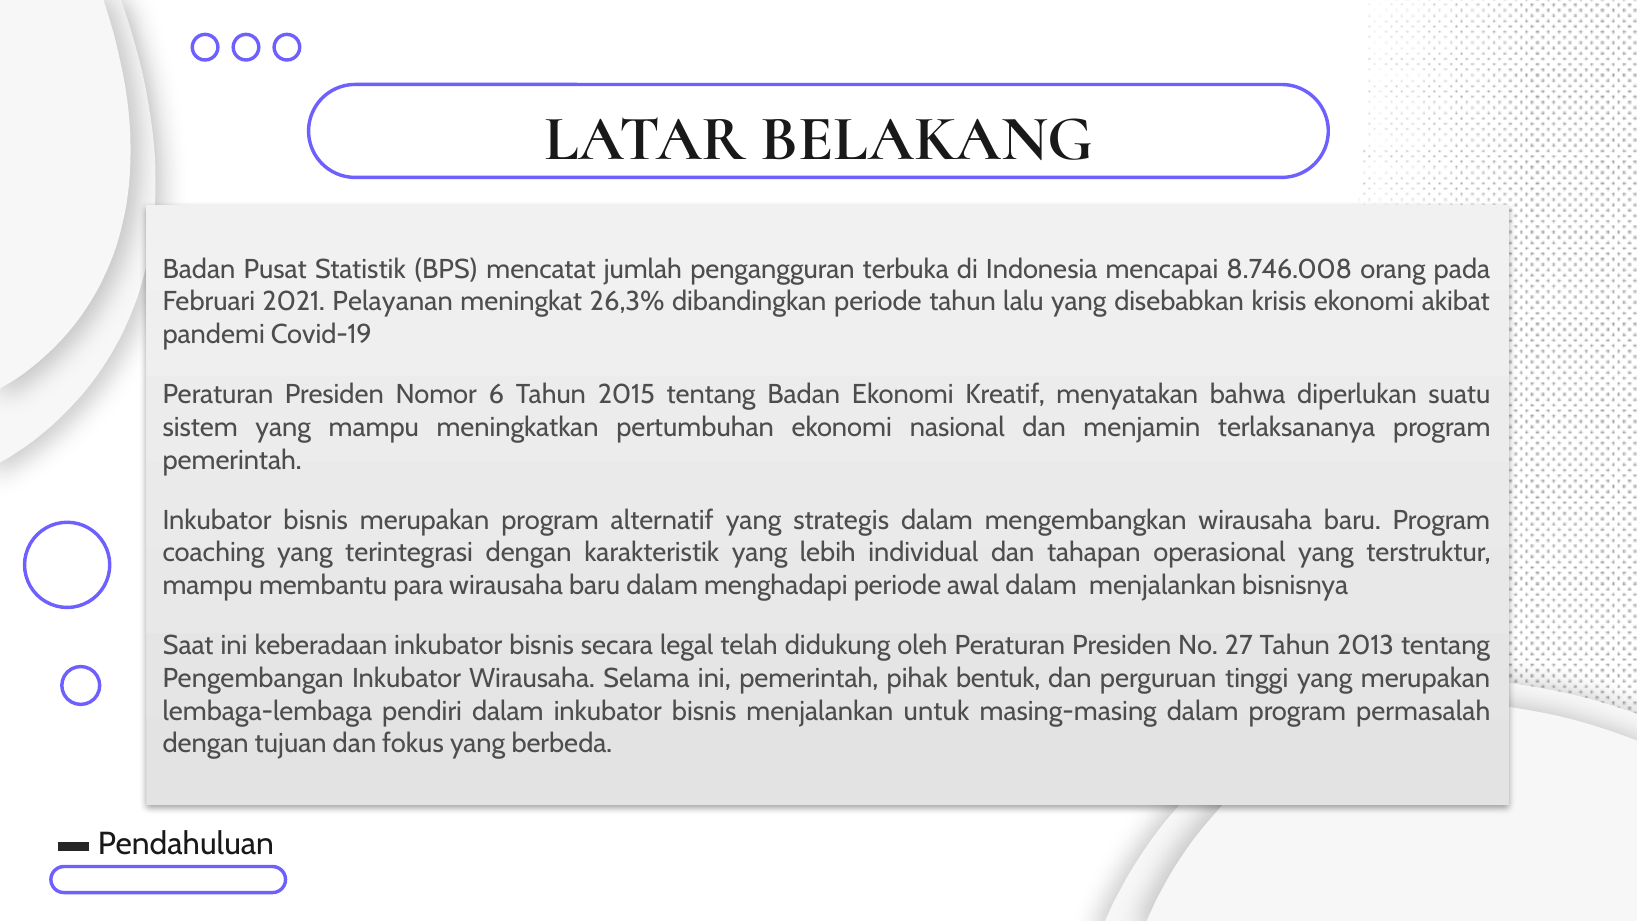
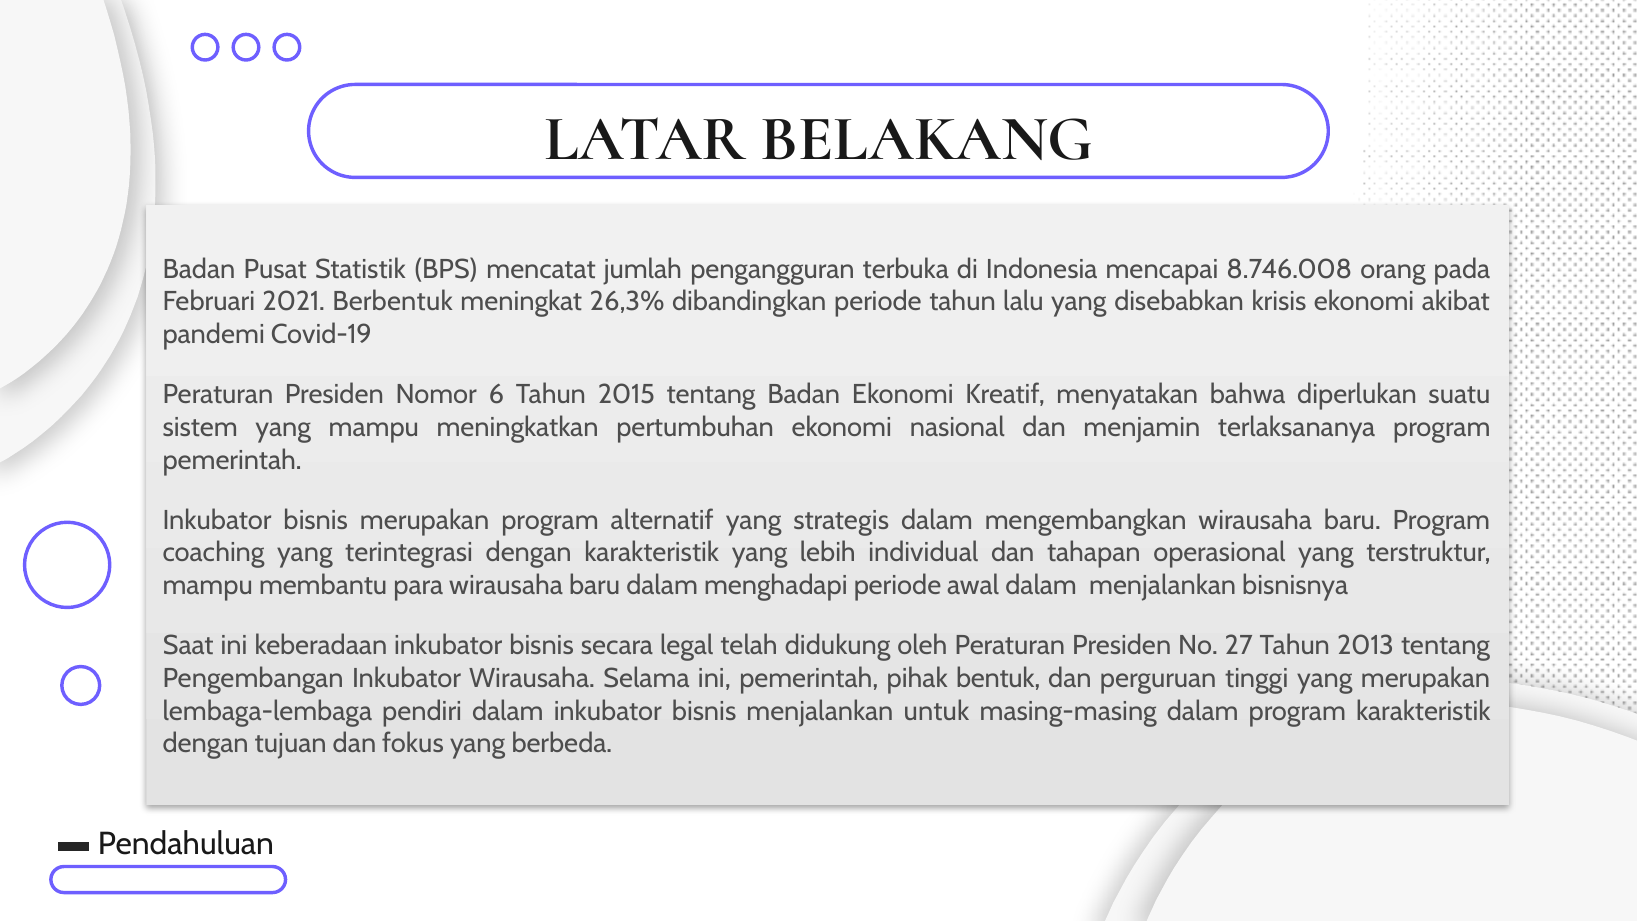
Pelayanan: Pelayanan -> Berbentuk
program permasalah: permasalah -> karakteristik
